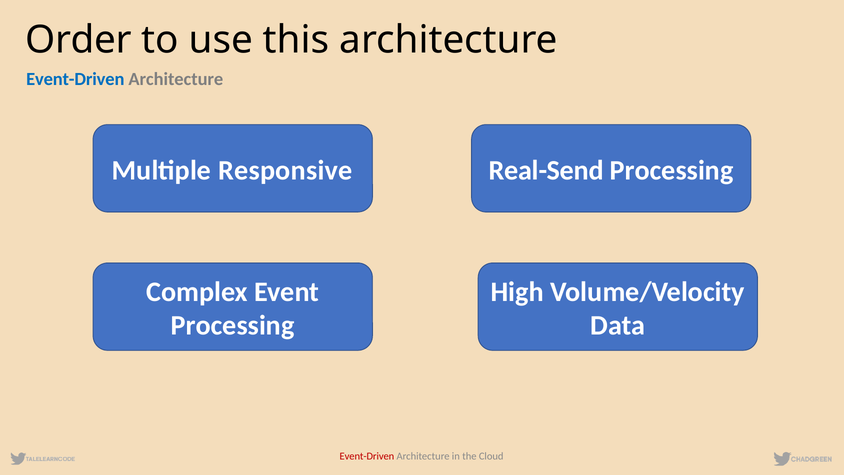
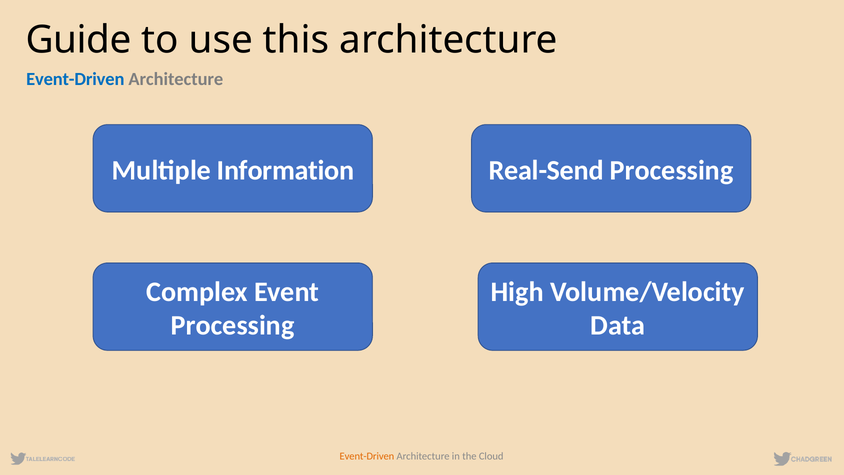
Order: Order -> Guide
Responsive: Responsive -> Information
Event-Driven at (367, 456) colour: red -> orange
